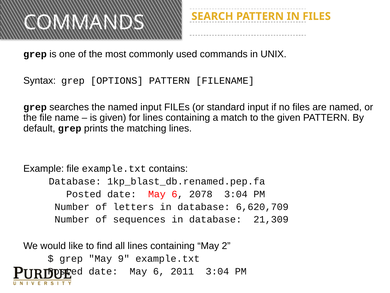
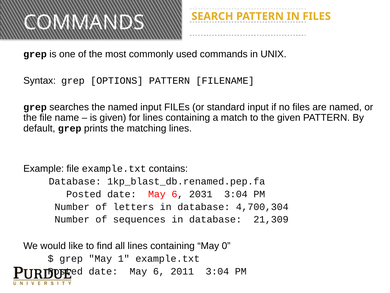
2078: 2078 -> 2031
6,620,709: 6,620,709 -> 4,700,304
2: 2 -> 0
9: 9 -> 1
